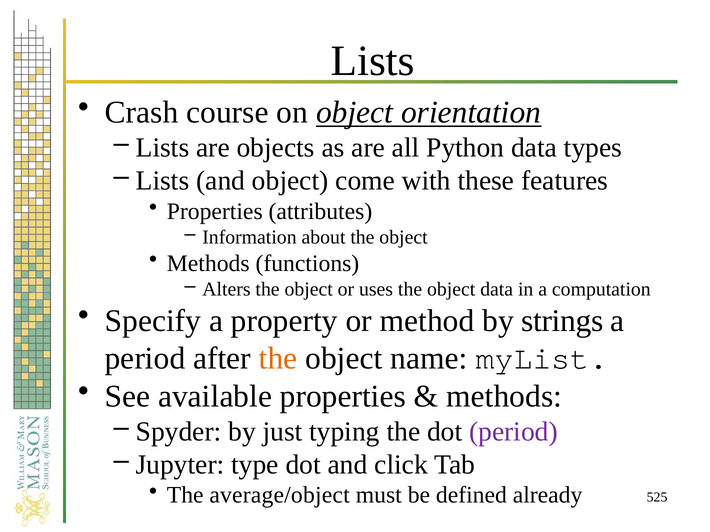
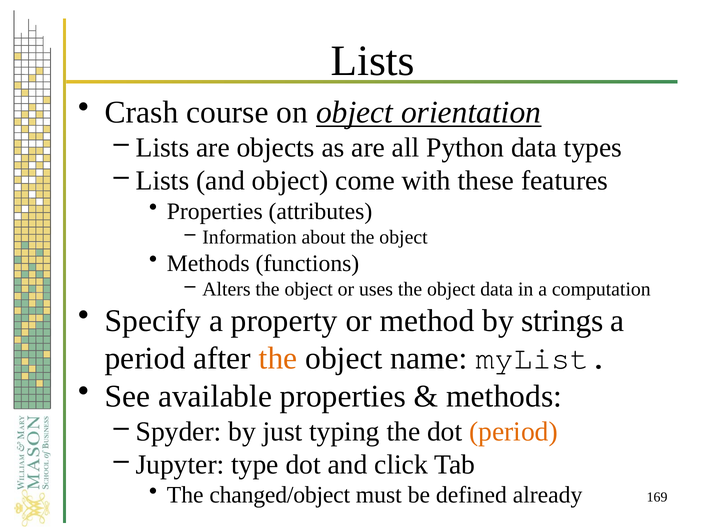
period at (513, 432) colour: purple -> orange
average/object: average/object -> changed/object
525: 525 -> 169
